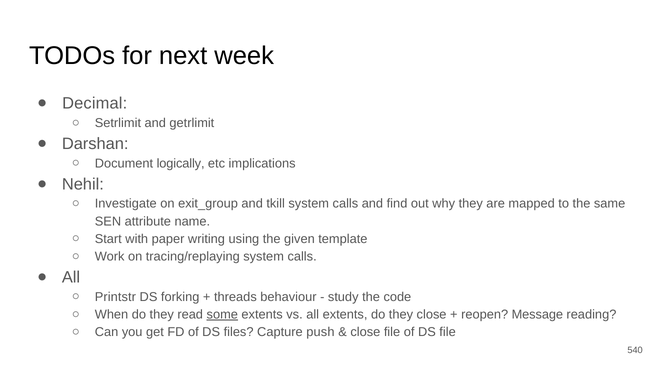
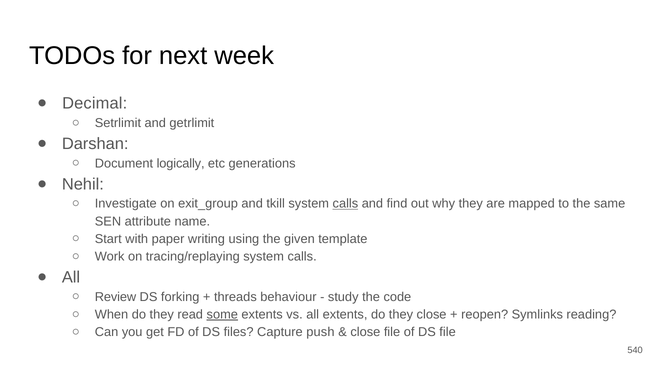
implications: implications -> generations
calls at (345, 204) underline: none -> present
Printstr: Printstr -> Review
Message: Message -> Symlinks
